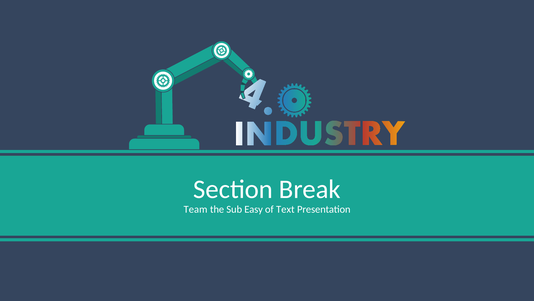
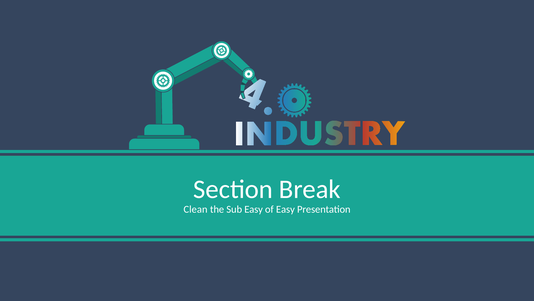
Team: Team -> Clean
of Text: Text -> Easy
